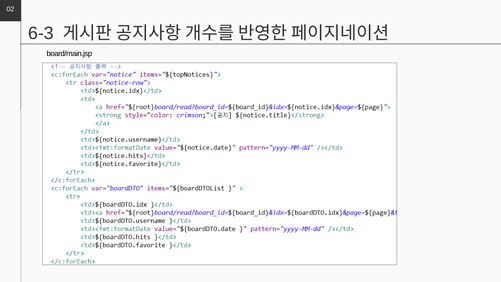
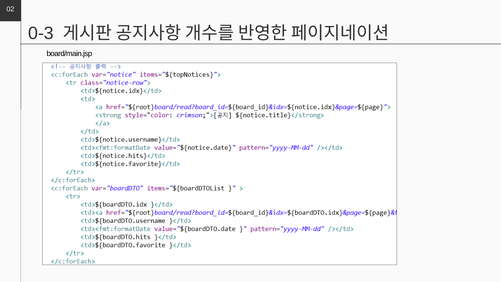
6-3: 6-3 -> 0-3
